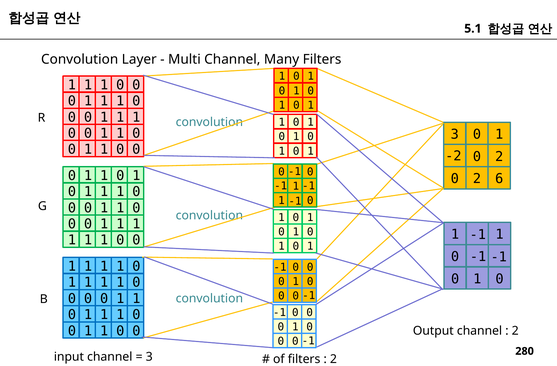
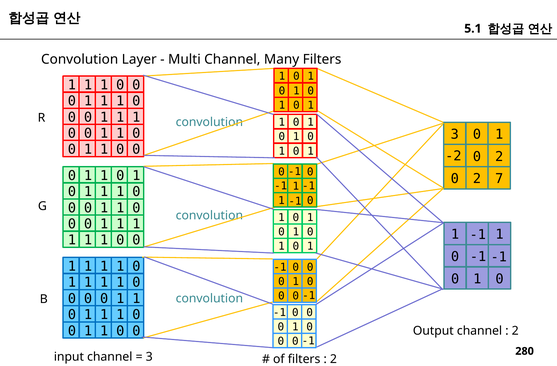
6: 6 -> 7
